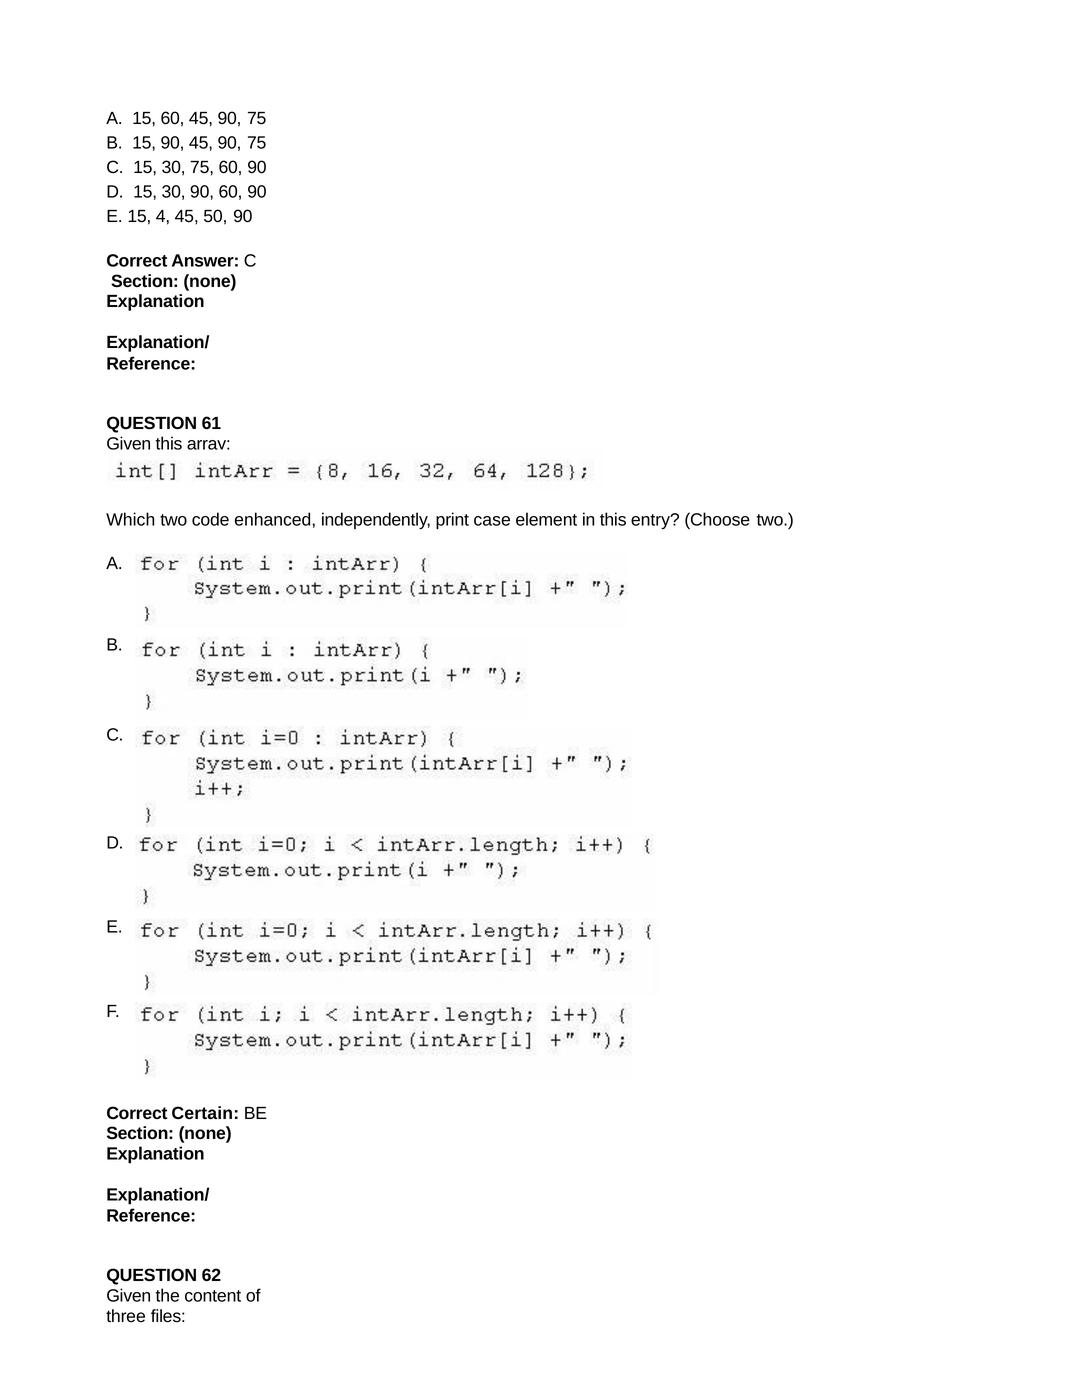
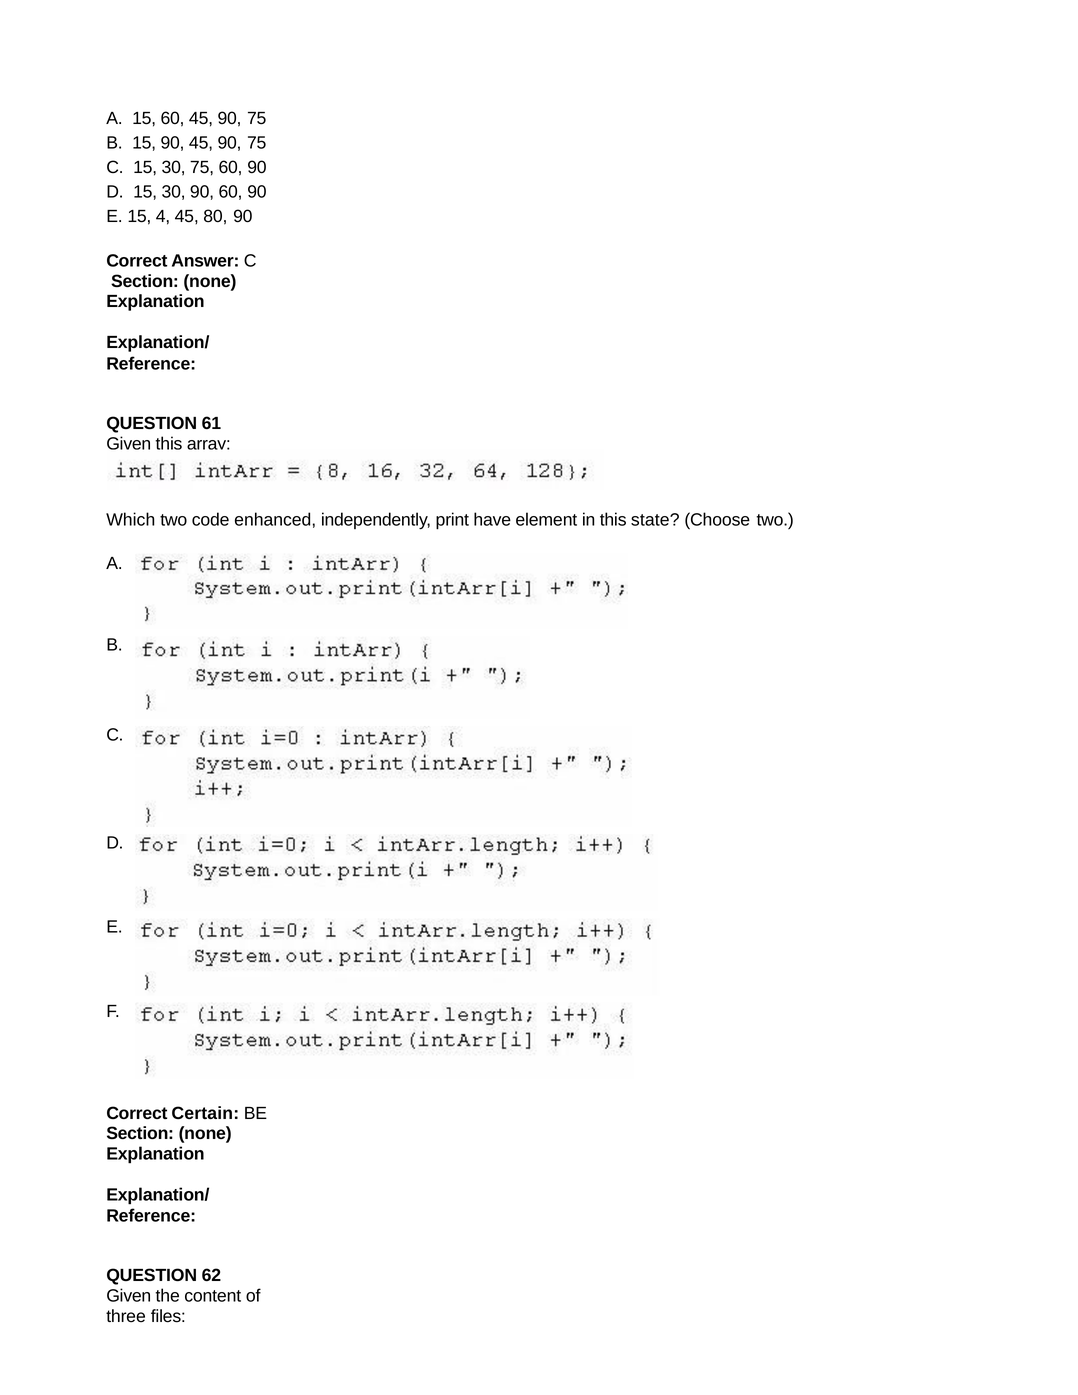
50: 50 -> 80
case: case -> have
entry: entry -> state
